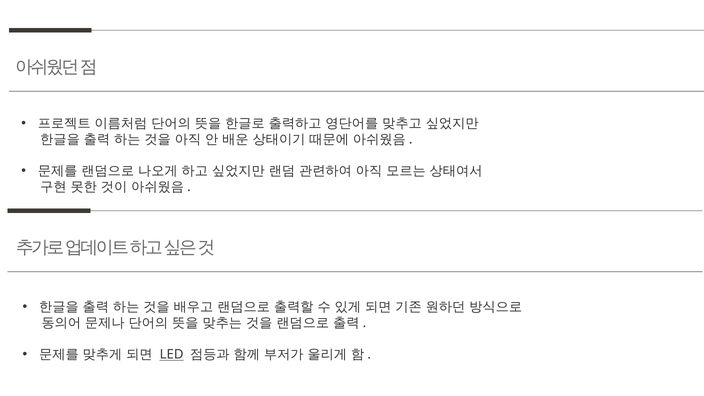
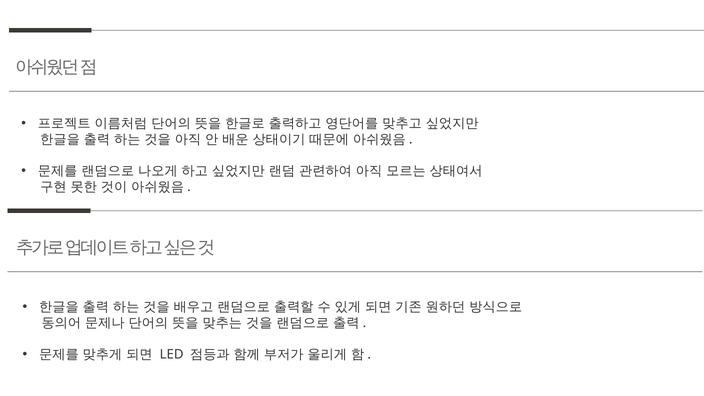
LED underline: present -> none
